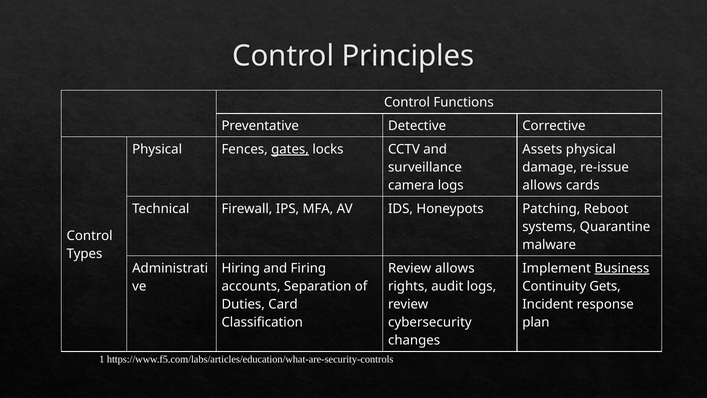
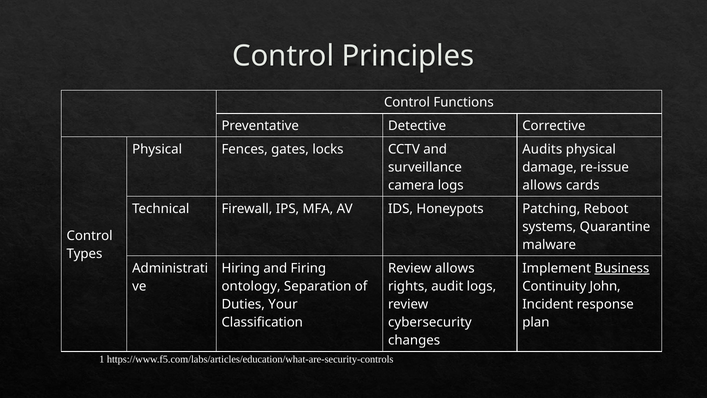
gates underline: present -> none
Assets: Assets -> Audits
accounts: accounts -> ontology
Gets: Gets -> John
Card: Card -> Your
